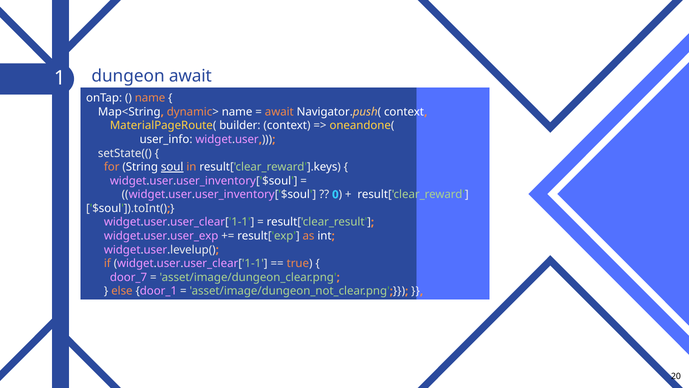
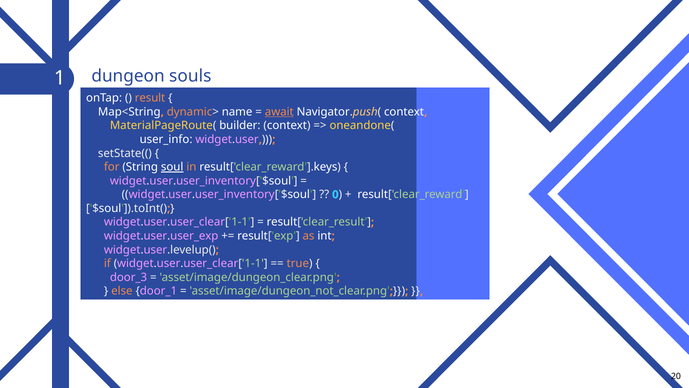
dungeon await: await -> souls
name at (150, 98): name -> result
await at (279, 112) underline: none -> present
door_7: door_7 -> door_3
